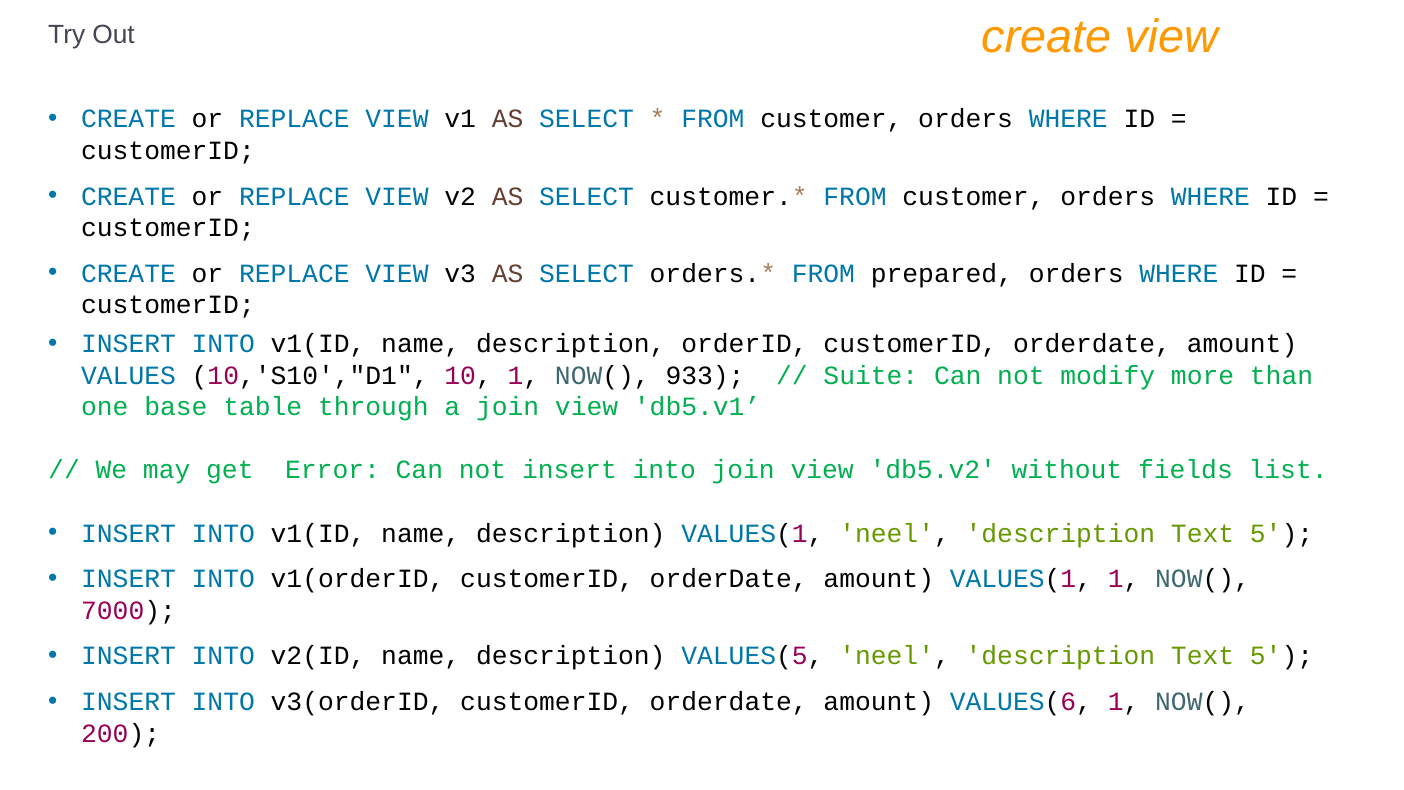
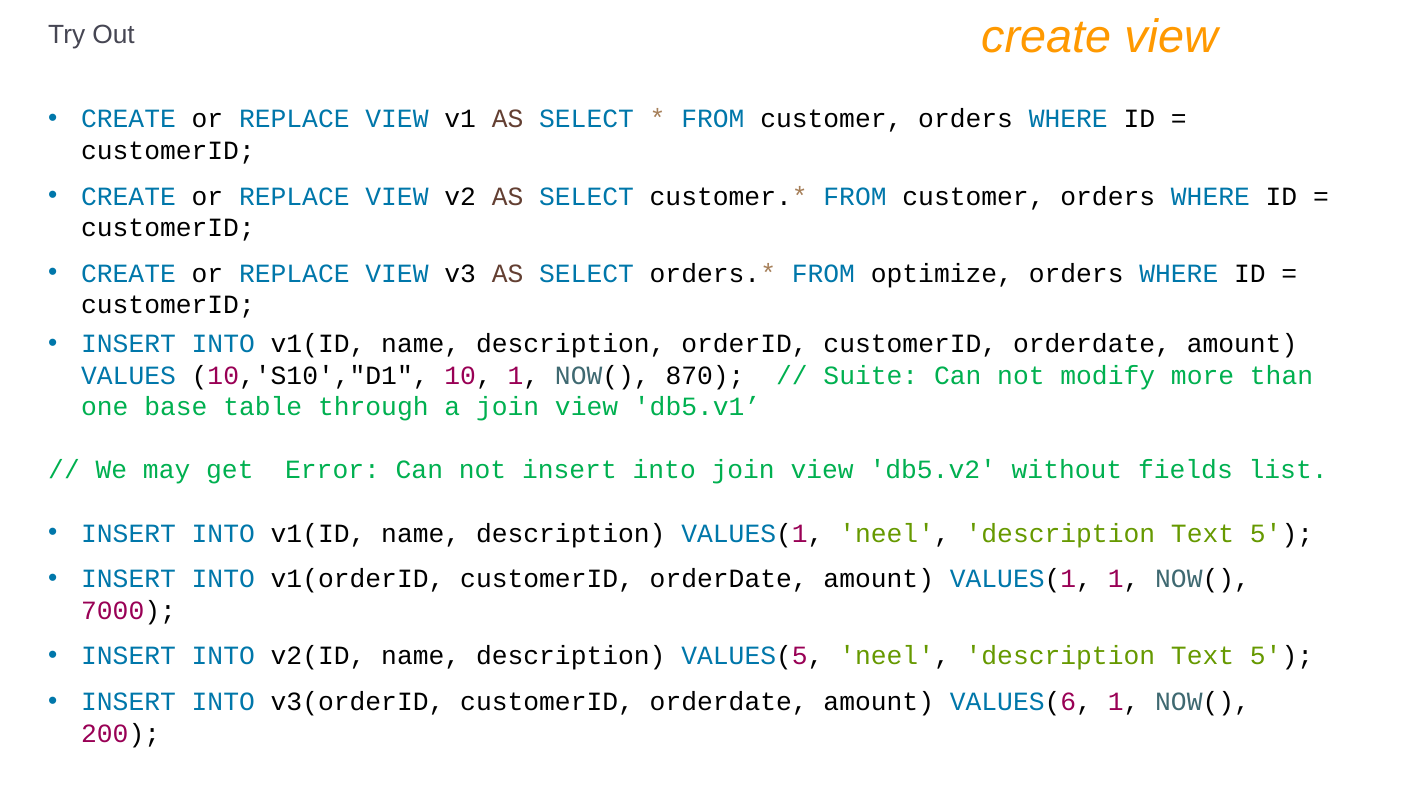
prepared: prepared -> optimize
933: 933 -> 870
